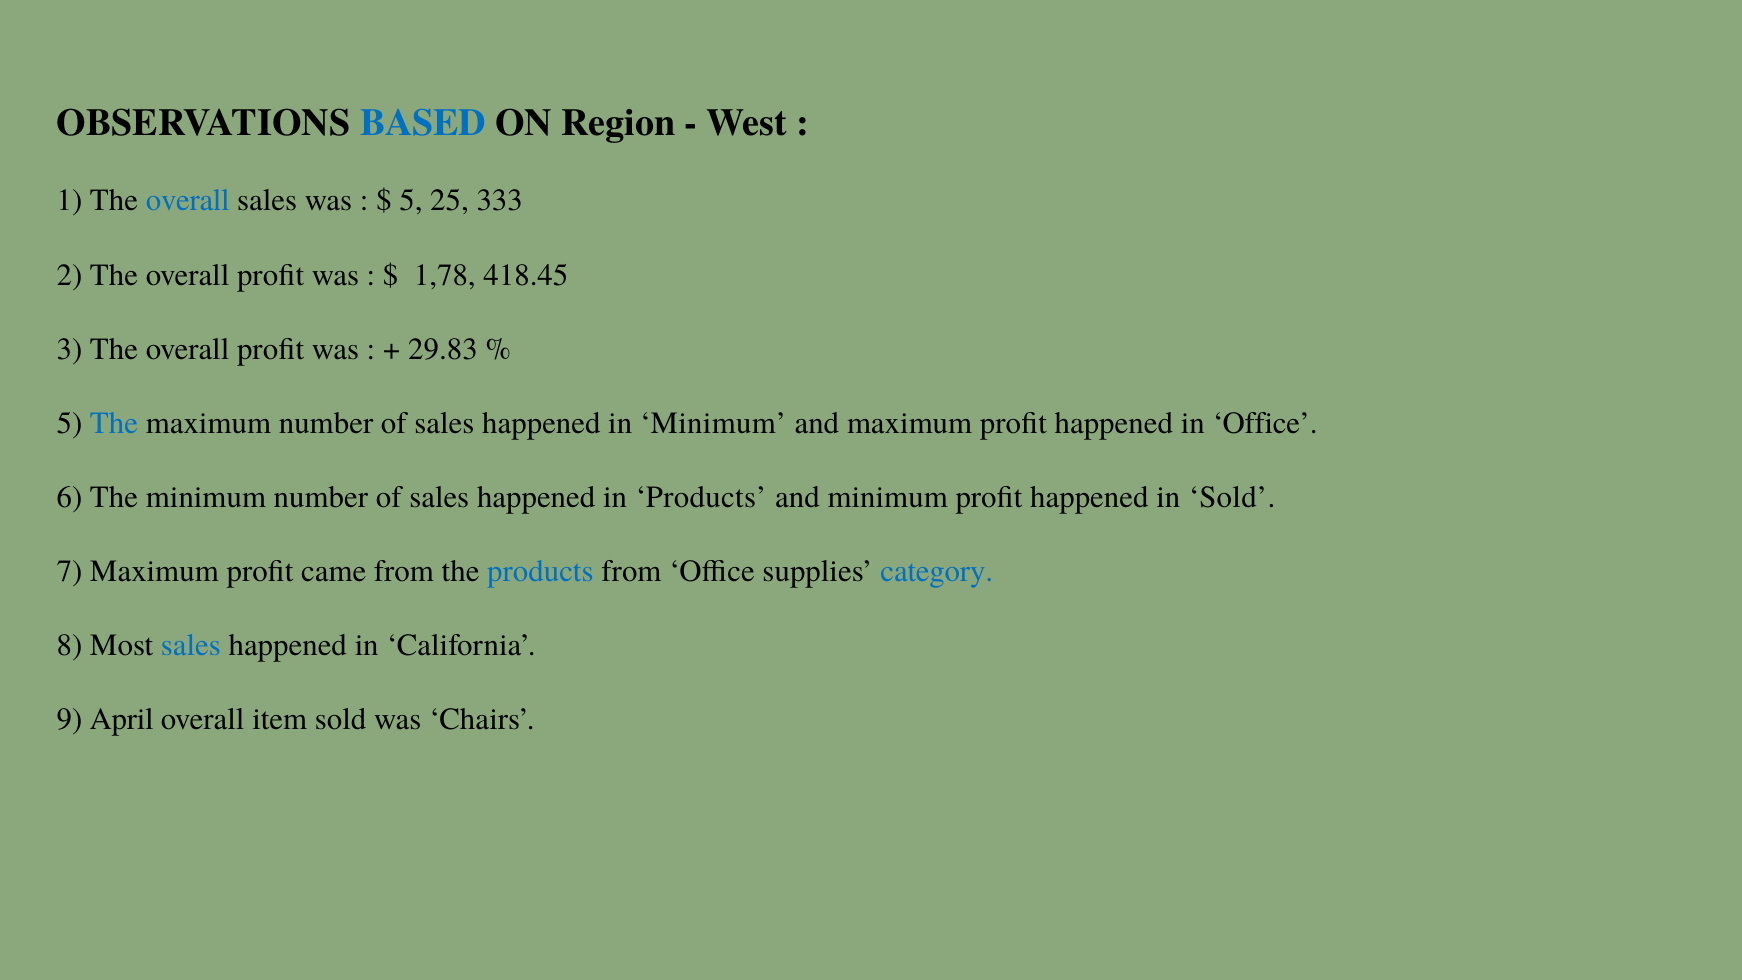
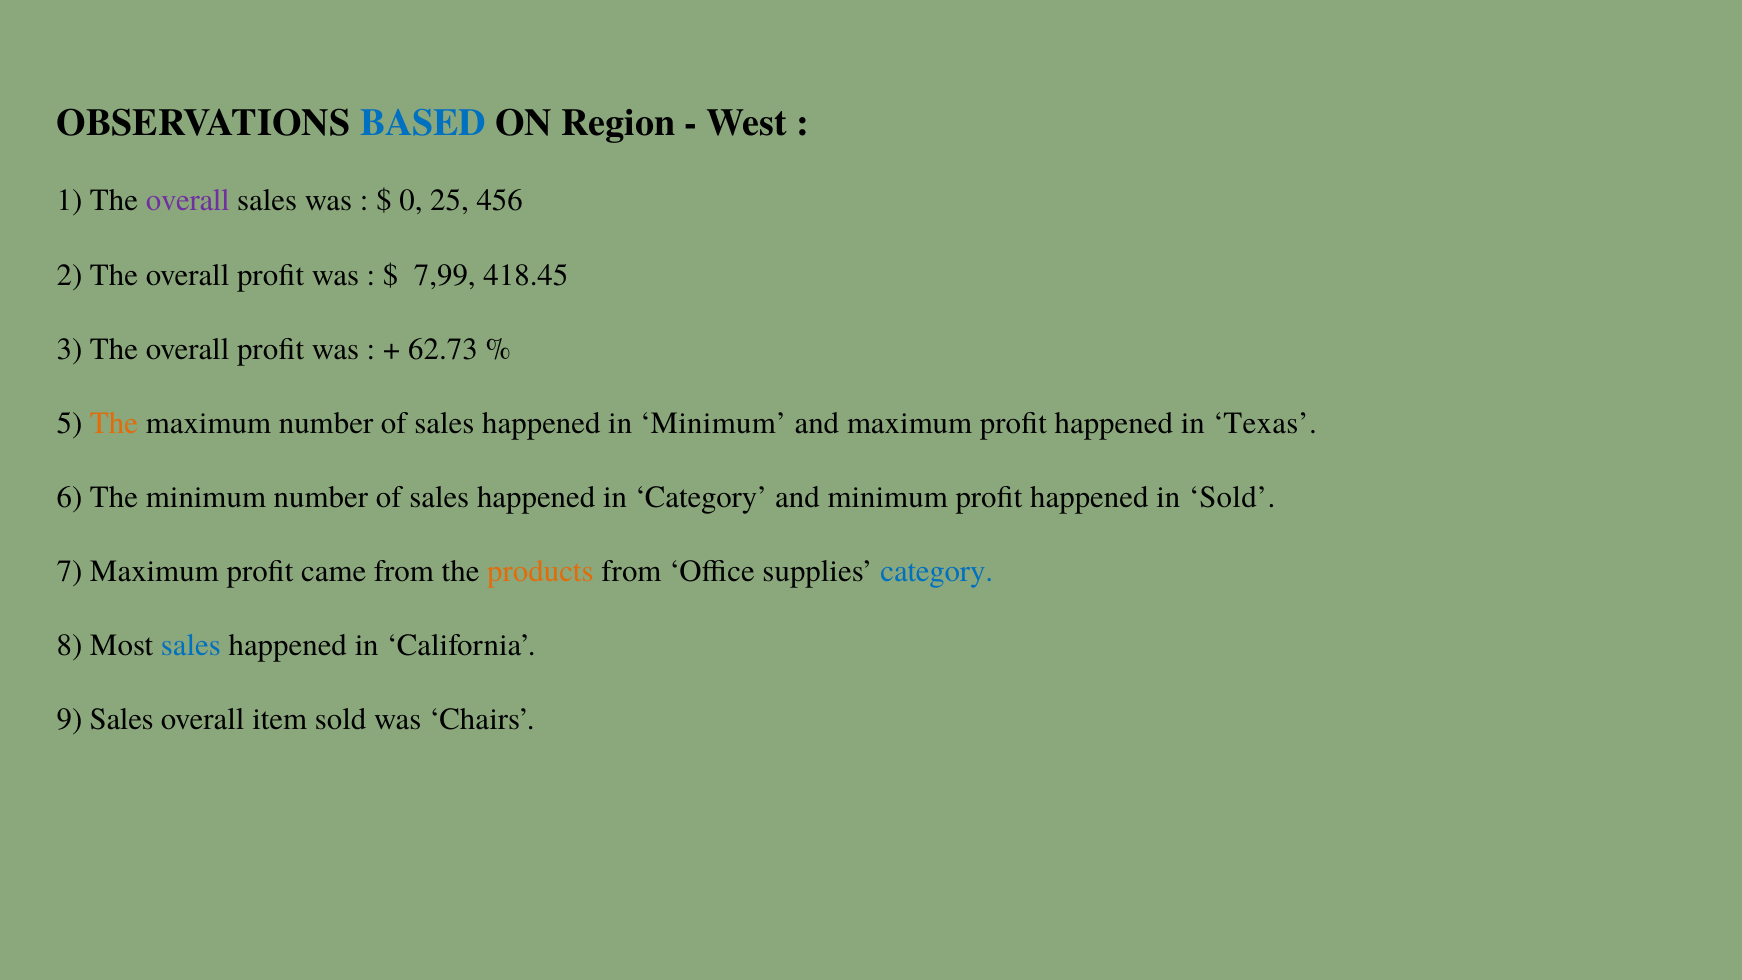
overall at (188, 201) colour: blue -> purple
5 at (411, 201): 5 -> 0
333: 333 -> 456
1,78: 1,78 -> 7,99
29.83: 29.83 -> 62.73
The at (114, 423) colour: blue -> orange
in Office: Office -> Texas
in Products: Products -> Category
products at (540, 571) colour: blue -> orange
9 April: April -> Sales
